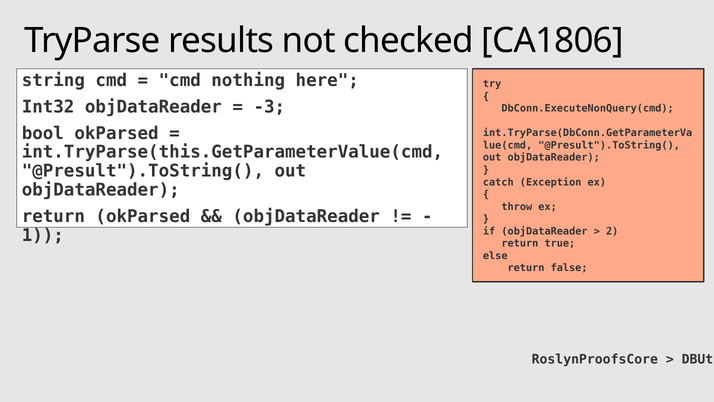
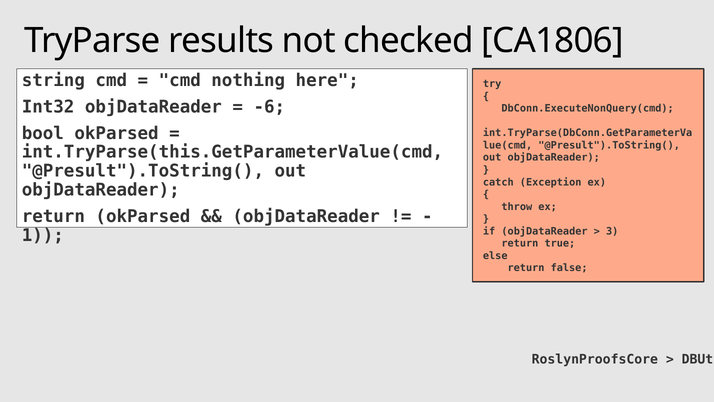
-3: -3 -> -6
2: 2 -> 3
